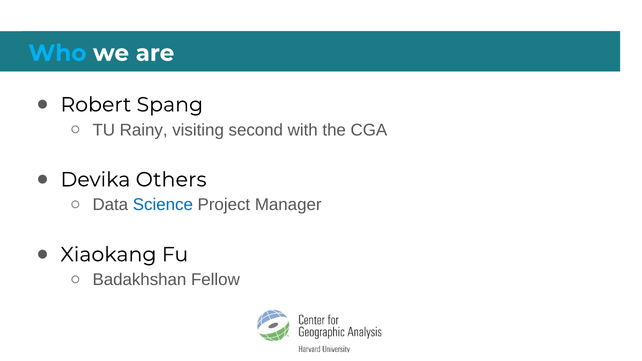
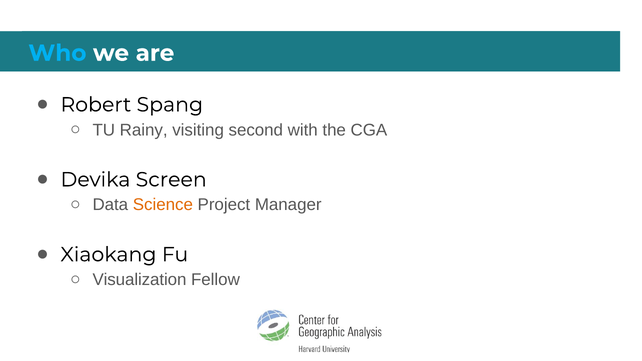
Others: Others -> Screen
Science colour: blue -> orange
Badakhshan: Badakhshan -> Visualization
